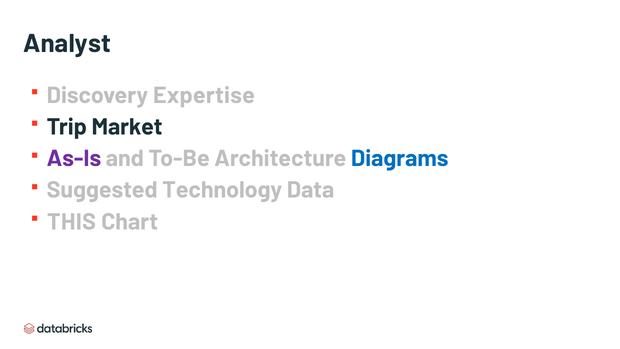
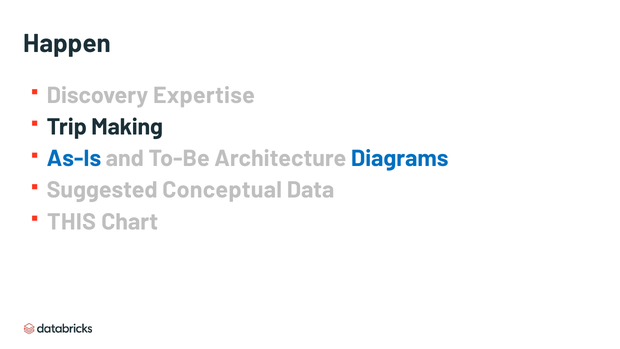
Analyst: Analyst -> Happen
Market: Market -> Making
As-Is colour: purple -> blue
Technology: Technology -> Conceptual
